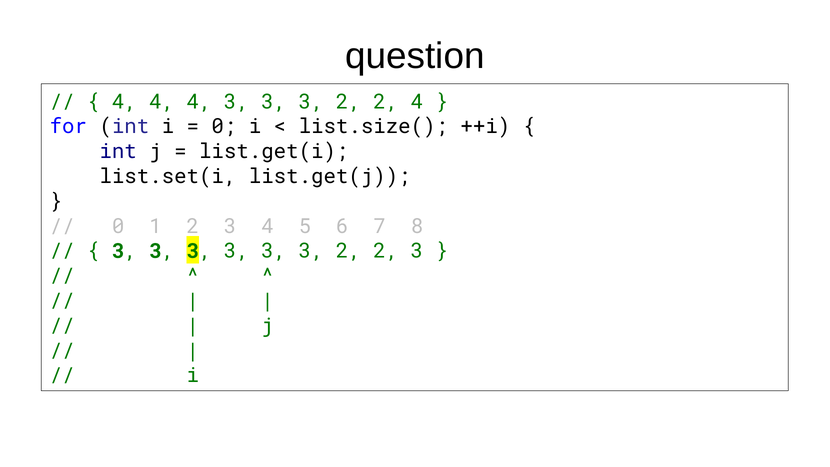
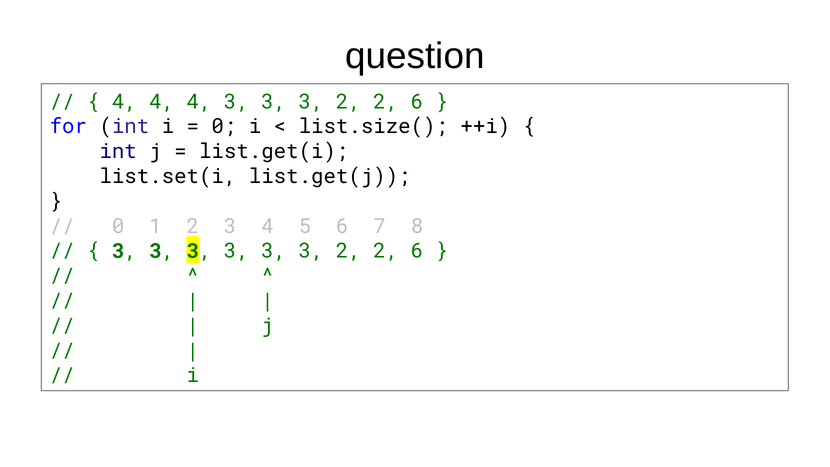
4 at (417, 102): 4 -> 6
3 at (417, 251): 3 -> 6
